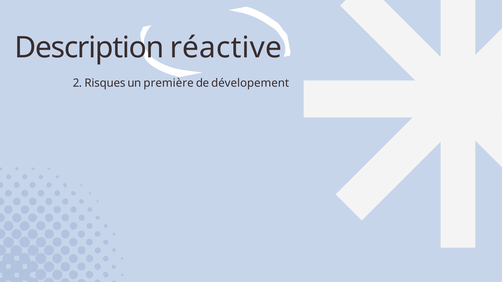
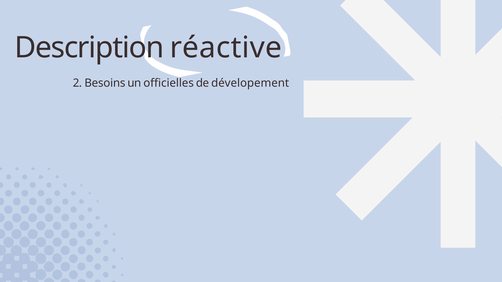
Risques: Risques -> Besoins
première: première -> officielles
